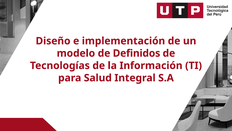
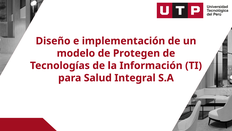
Definidos: Definidos -> Protegen
